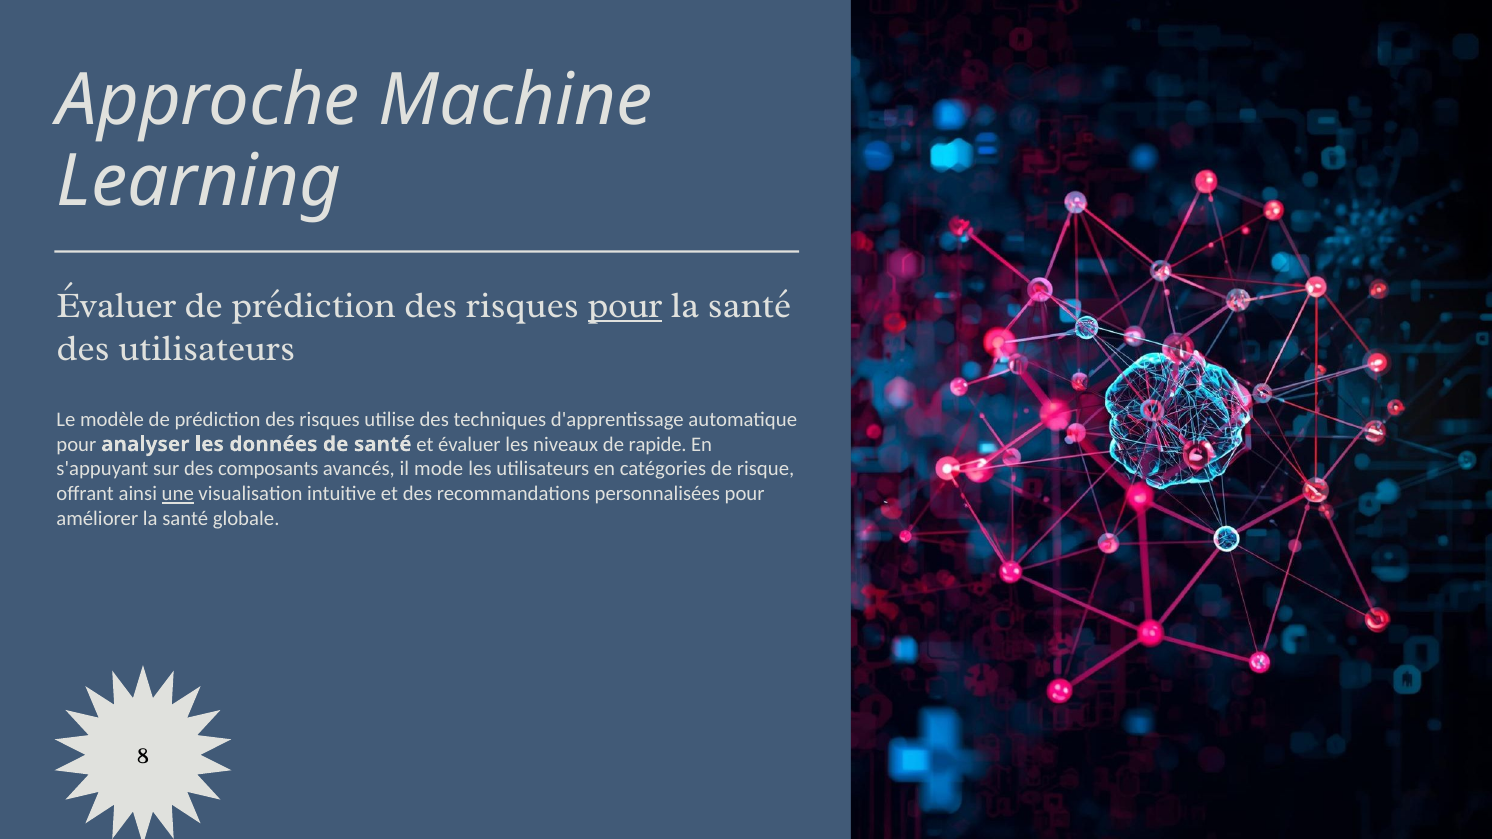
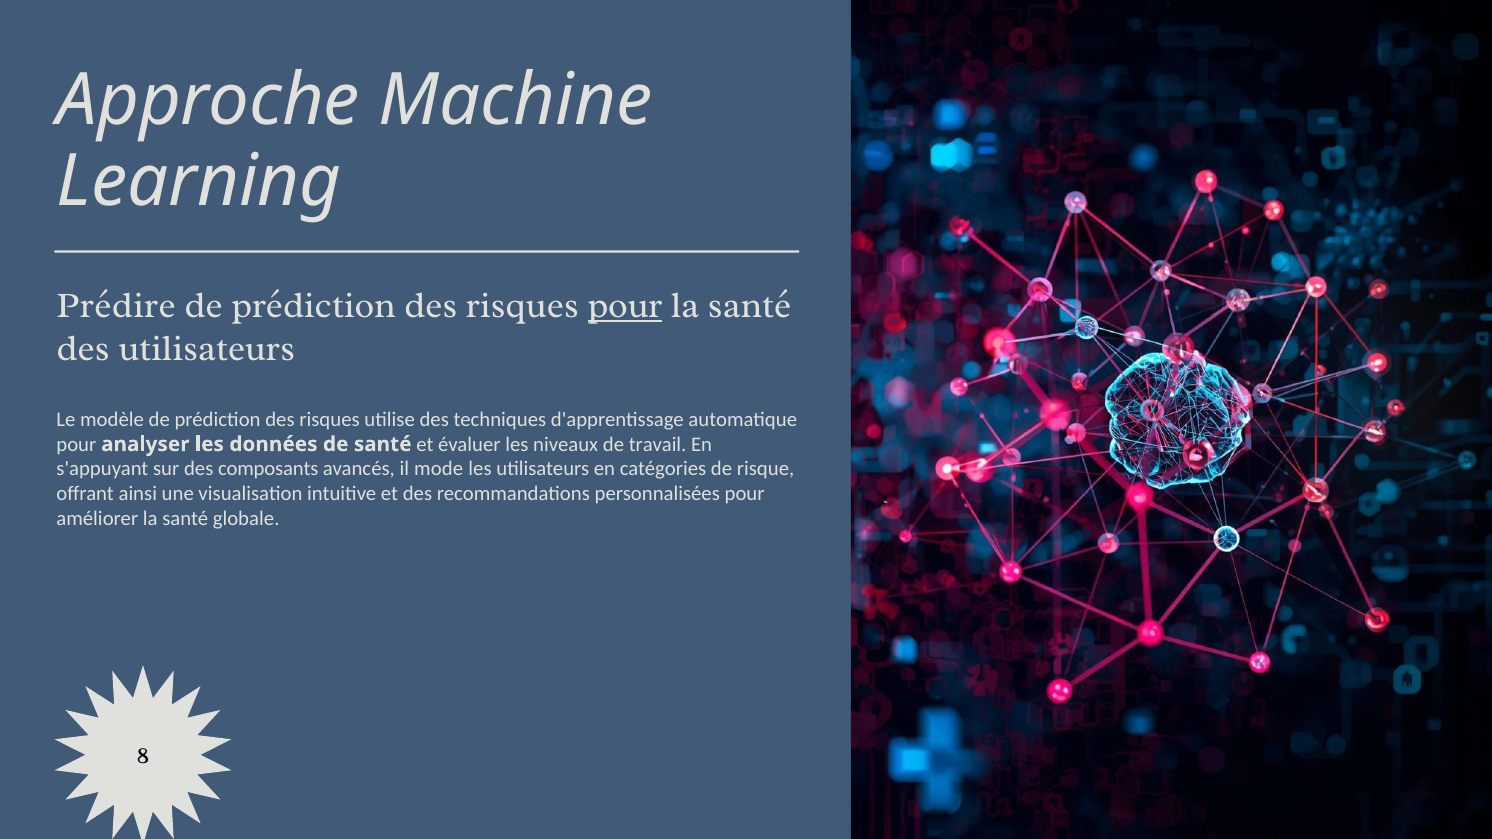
Évaluer at (116, 306): Évaluer -> Prédire
rapide: rapide -> travail
une underline: present -> none
